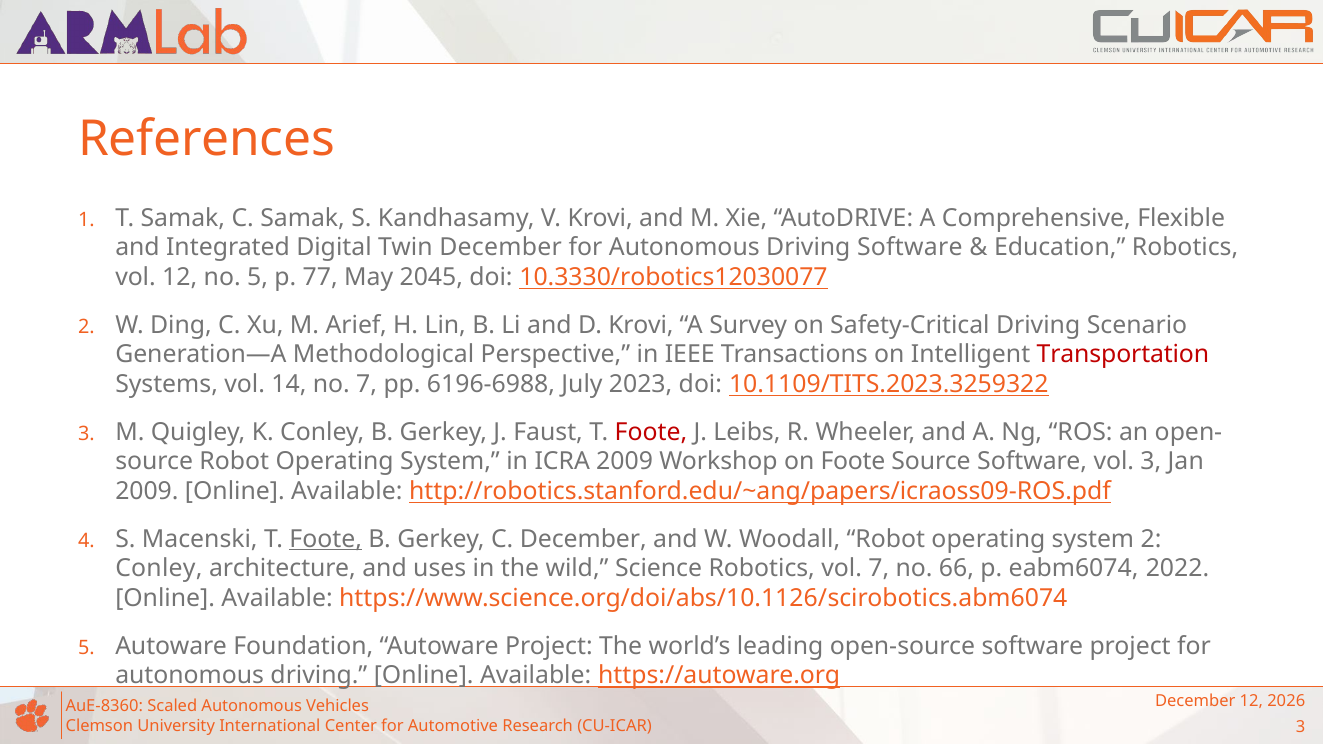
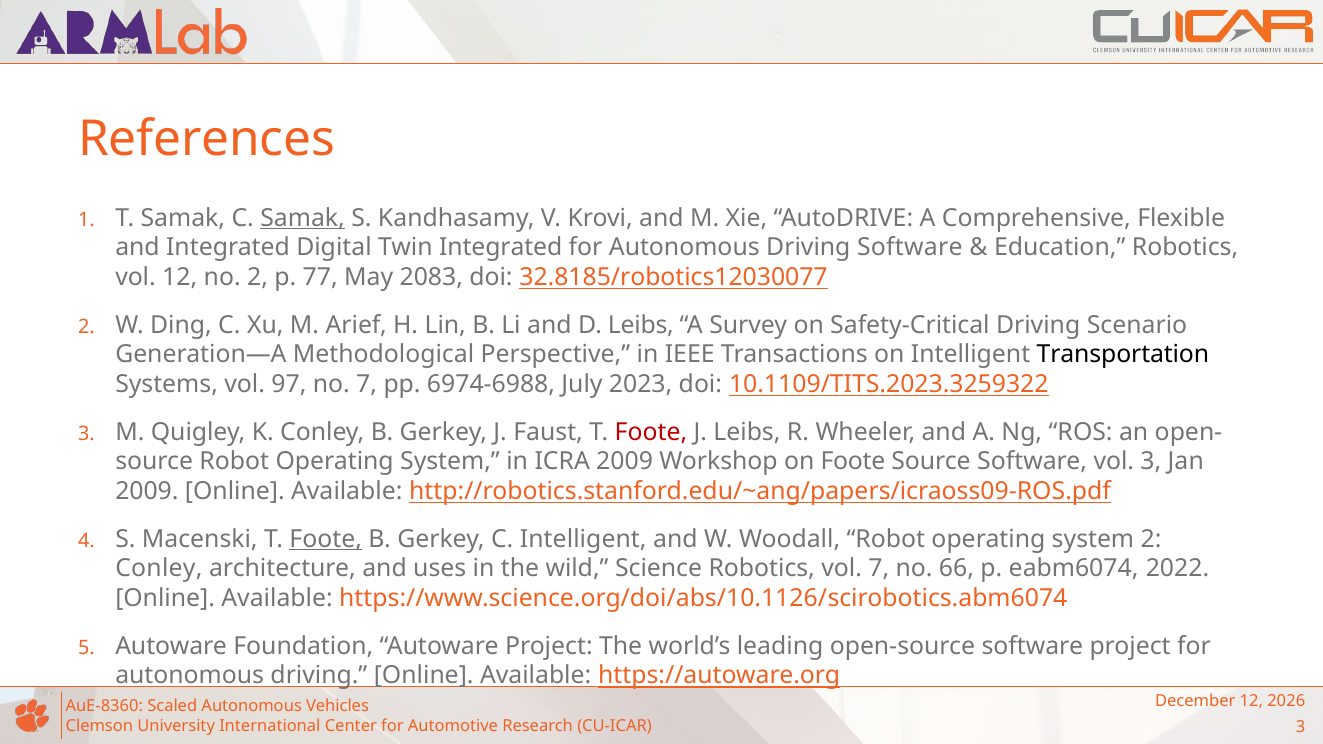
Samak at (303, 218) underline: none -> present
Twin December: December -> Integrated
no 5: 5 -> 2
2045: 2045 -> 2083
10.3330/robotics12030077: 10.3330/robotics12030077 -> 32.8185/robotics12030077
D Krovi: Krovi -> Leibs
Transportation colour: red -> black
14: 14 -> 97
6196-6988: 6196-6988 -> 6974-6988
C December: December -> Intelligent
